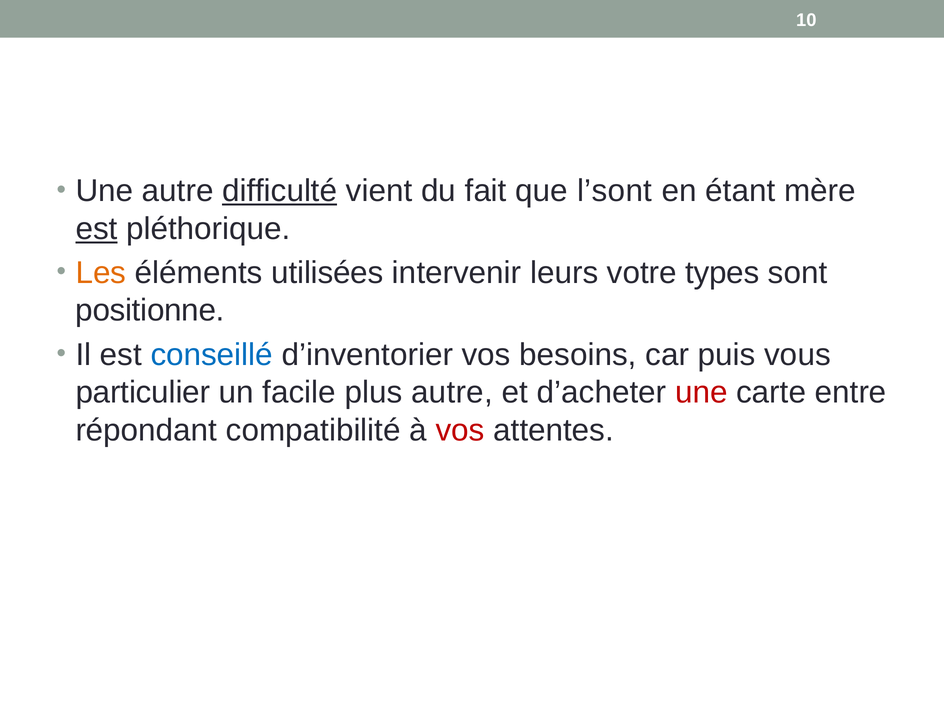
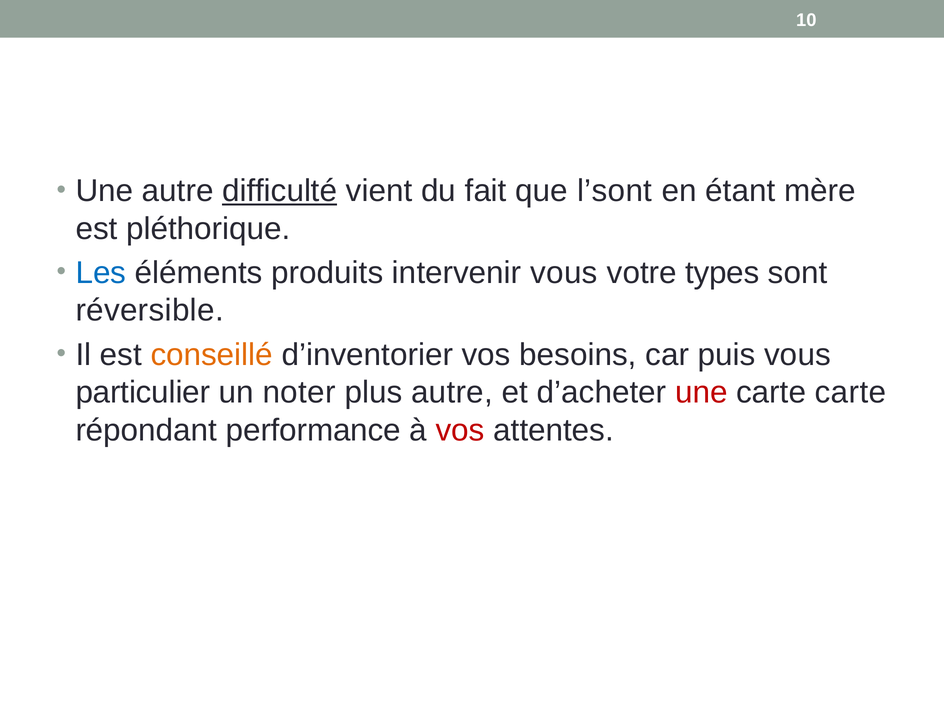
est at (96, 229) underline: present -> none
Les colour: orange -> blue
utilisées: utilisées -> produits
intervenir leurs: leurs -> vous
positionne: positionne -> réversible
conseillé colour: blue -> orange
facile: facile -> noter
carte entre: entre -> carte
compatibilité: compatibilité -> performance
